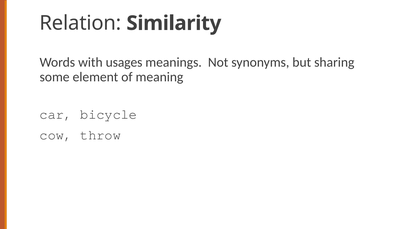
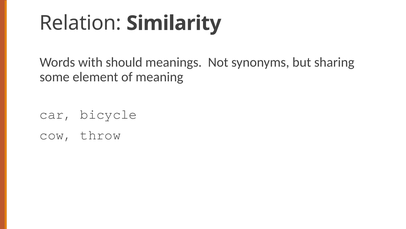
usages: usages -> should
